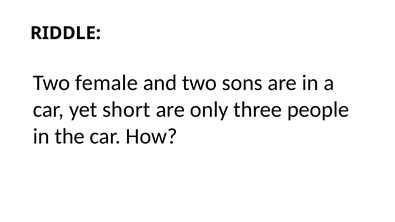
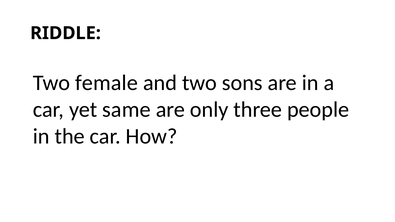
short: short -> same
